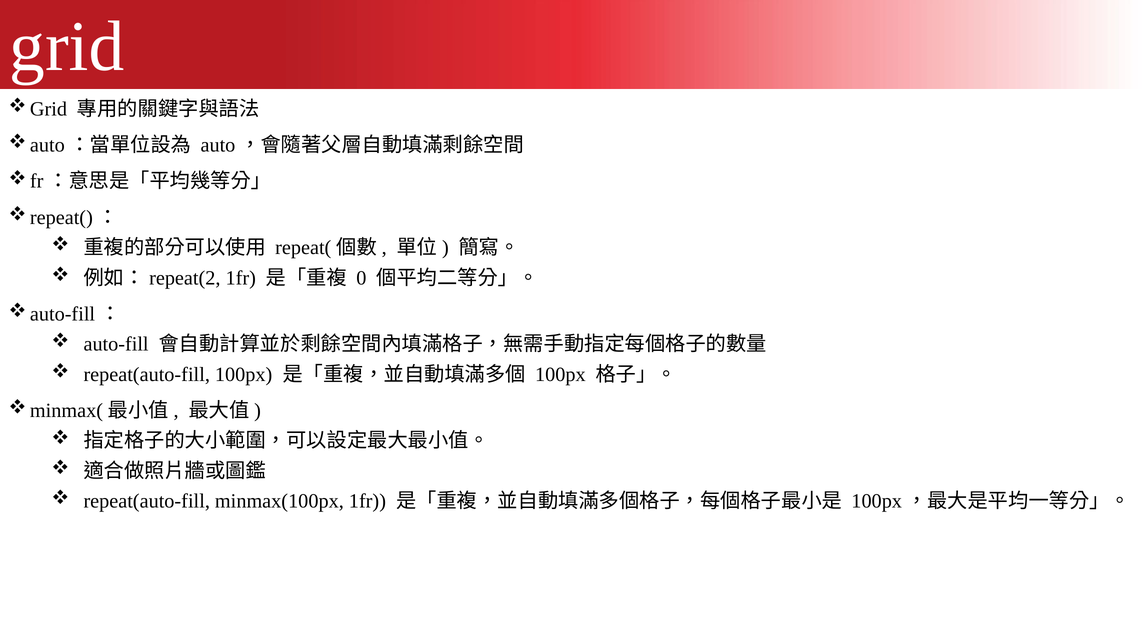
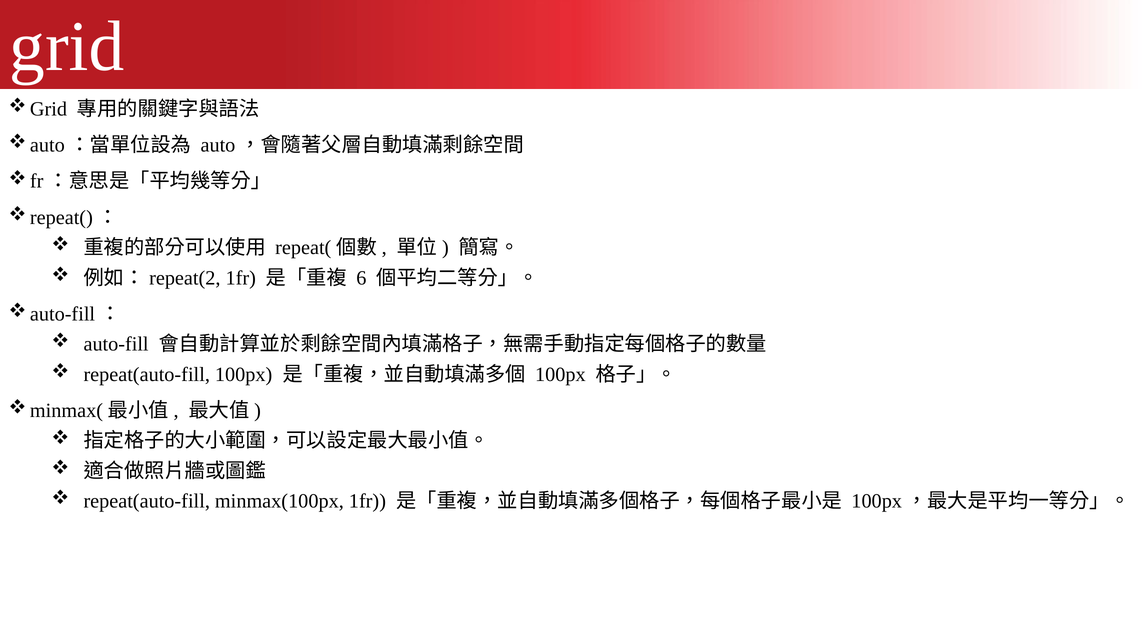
0: 0 -> 6
